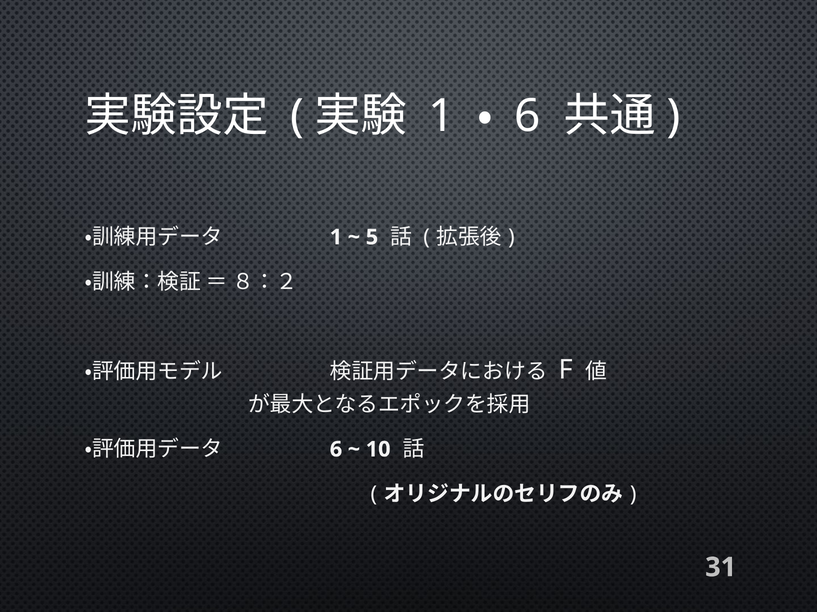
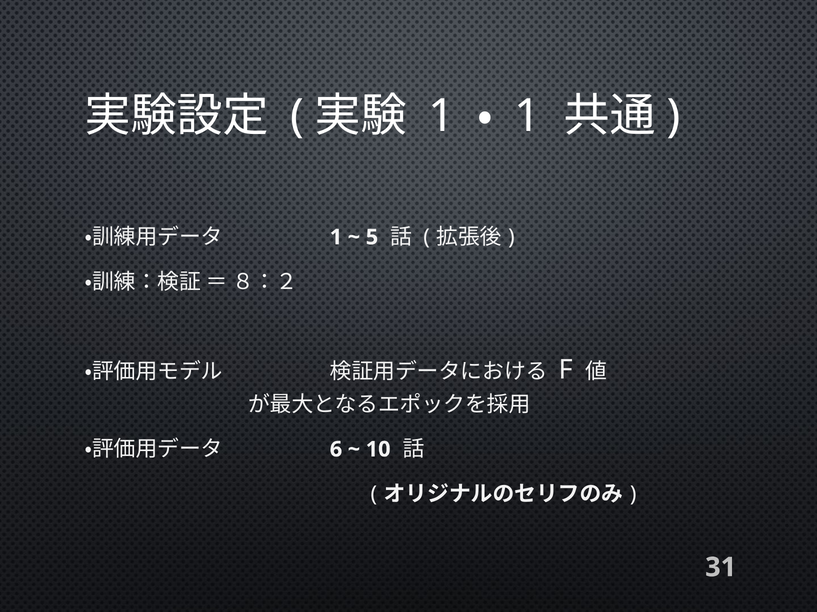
6 at (527, 116): 6 -> 1
